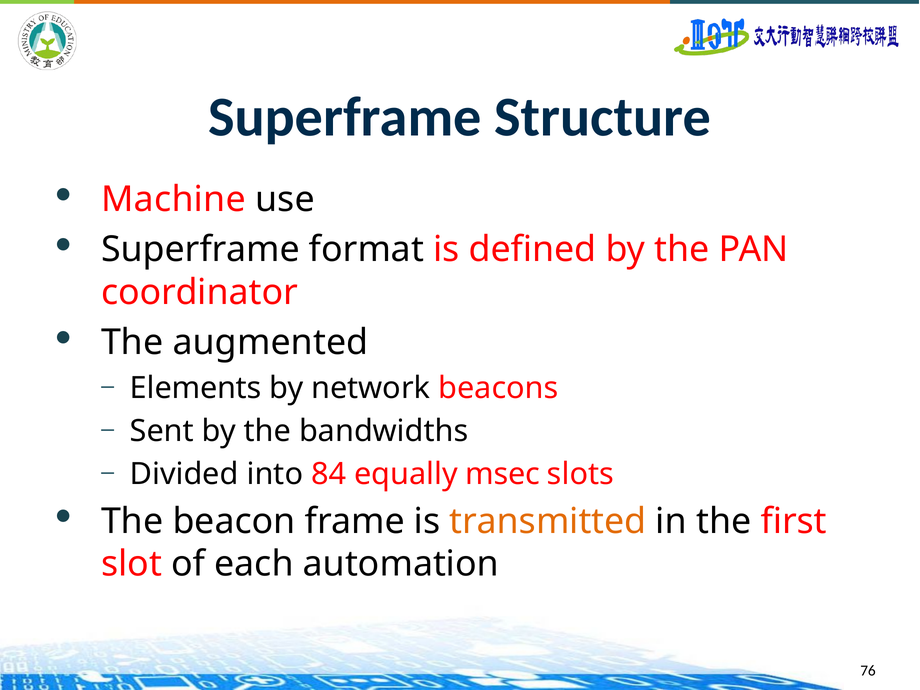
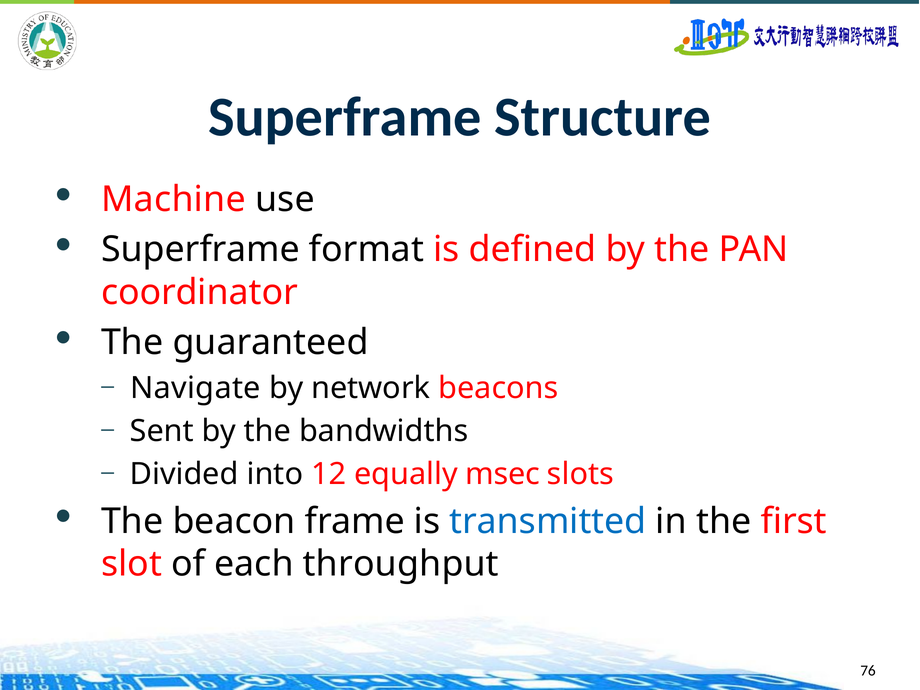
augmented: augmented -> guaranteed
Elements: Elements -> Navigate
84: 84 -> 12
transmitted colour: orange -> blue
automation: automation -> throughput
